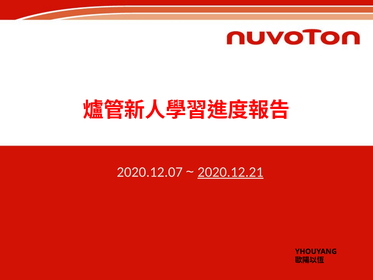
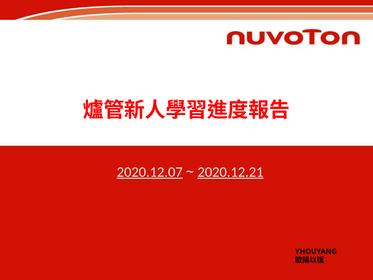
2020.12.07 underline: none -> present
